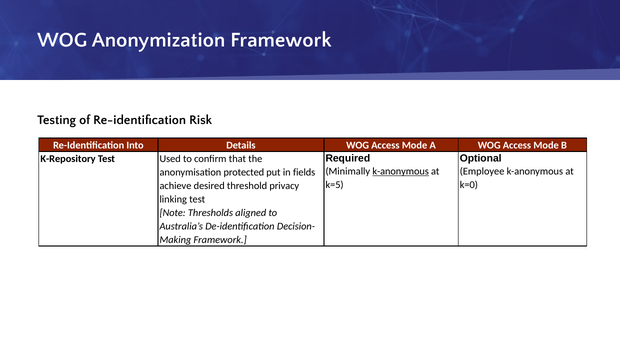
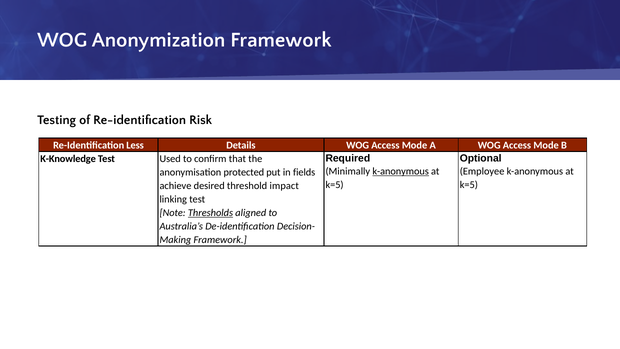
Into: Into -> Less
K-Repository: K-Repository -> K-Knowledge
k=0 at (469, 185): k=0 -> k=5
privacy: privacy -> impact
Thresholds underline: none -> present
